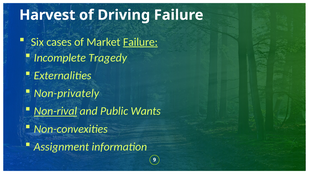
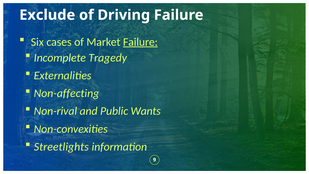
Harvest: Harvest -> Exclude
Non-privately: Non-privately -> Non-affecting
Non-rival underline: present -> none
Assignment: Assignment -> Streetlights
